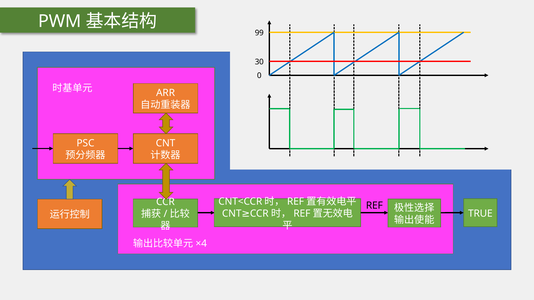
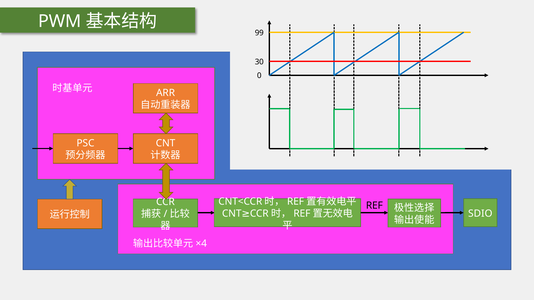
TRUE: TRUE -> SDIO
